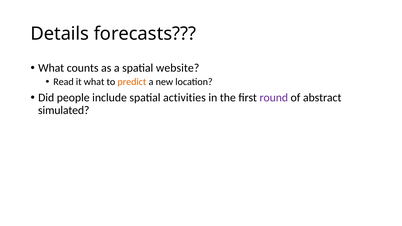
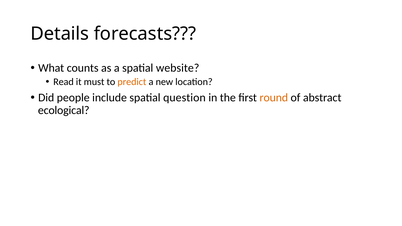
it what: what -> must
activities: activities -> question
round colour: purple -> orange
simulated: simulated -> ecological
